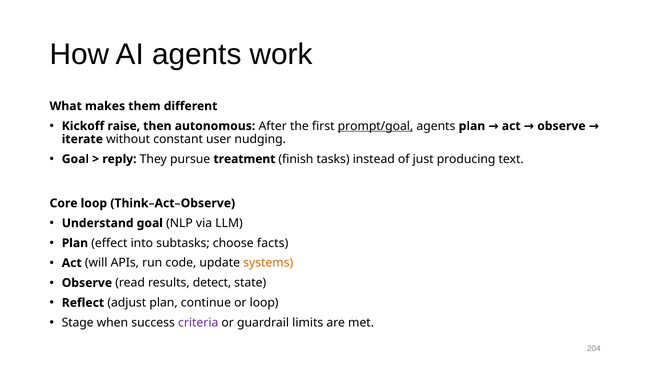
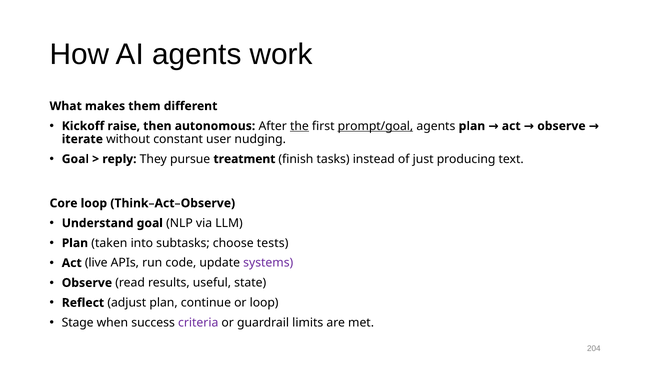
the underline: none -> present
effect: effect -> taken
facts: facts -> tests
will: will -> live
systems colour: orange -> purple
detect: detect -> useful
